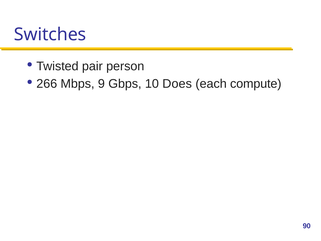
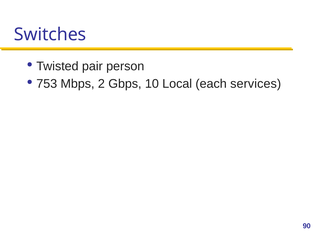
266: 266 -> 753
9: 9 -> 2
Does: Does -> Local
compute: compute -> services
